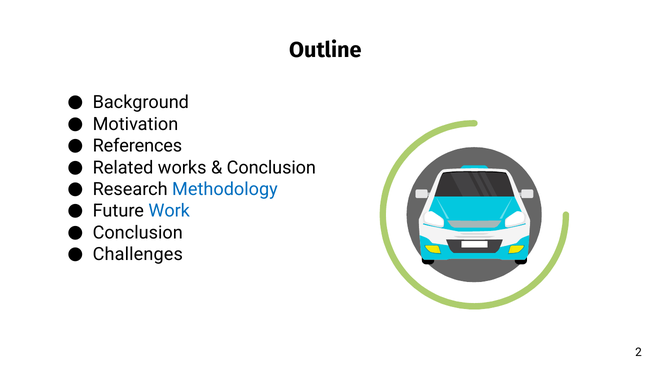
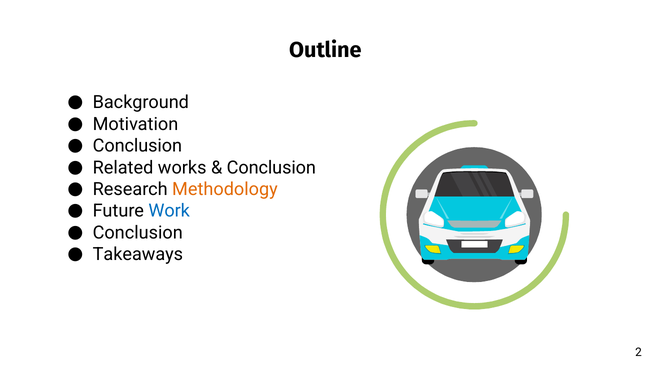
References at (137, 146): References -> Conclusion
Methodology colour: blue -> orange
Challenges: Challenges -> Takeaways
